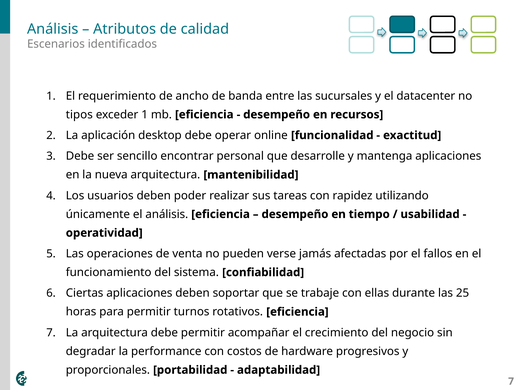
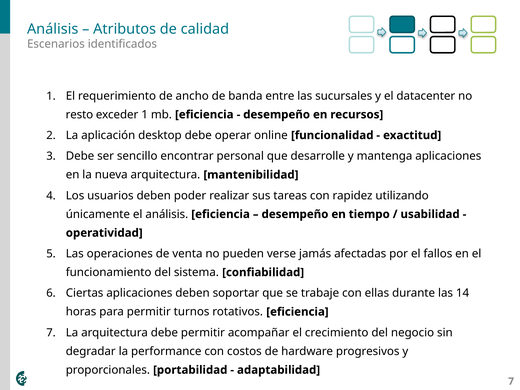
tipos: tipos -> resto
25: 25 -> 14
